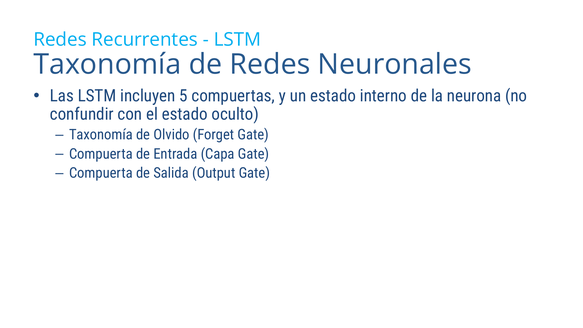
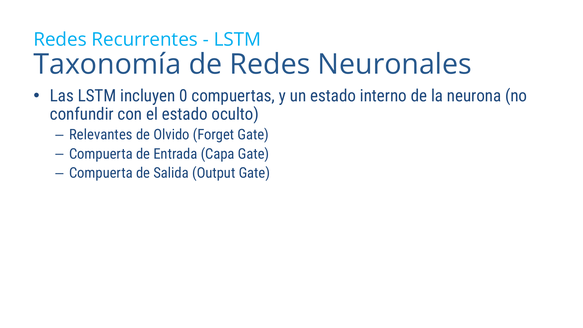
5: 5 -> 0
Taxonomía at (101, 135): Taxonomía -> Relevantes
